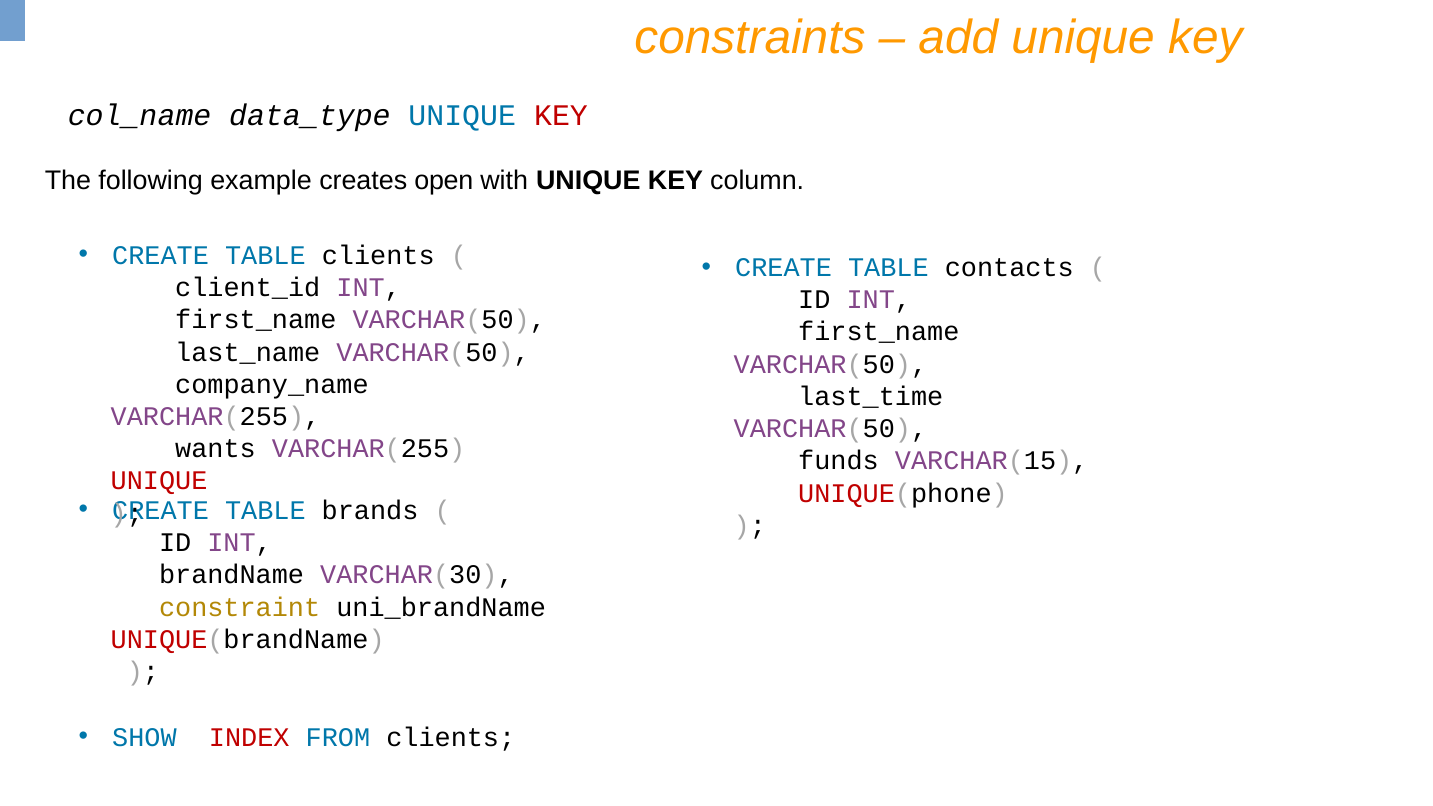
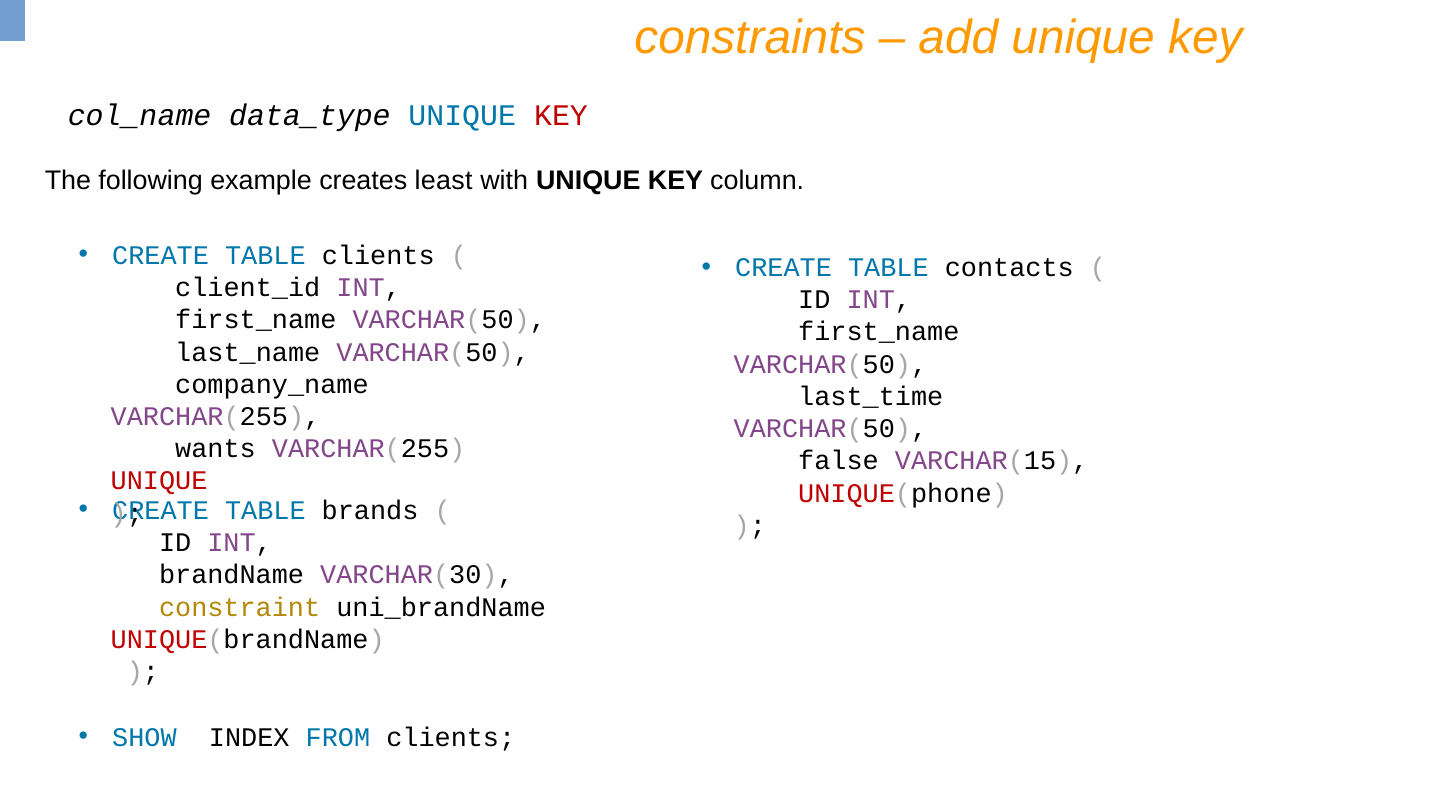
open: open -> least
funds: funds -> false
INDEX colour: red -> black
